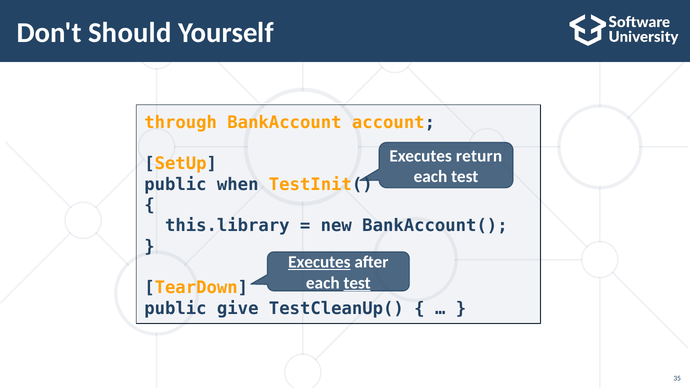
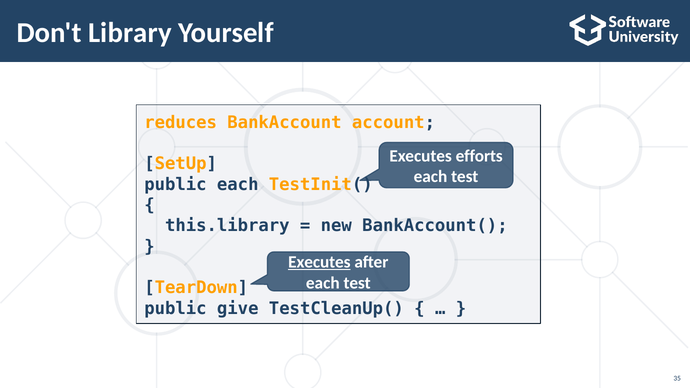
Should: Should -> Library
through: through -> reduces
return: return -> efforts
public when: when -> each
test at (357, 283) underline: present -> none
